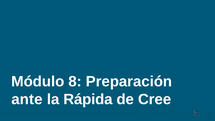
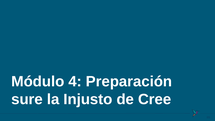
8: 8 -> 4
ante: ante -> sure
Rápida: Rápida -> Injusto
